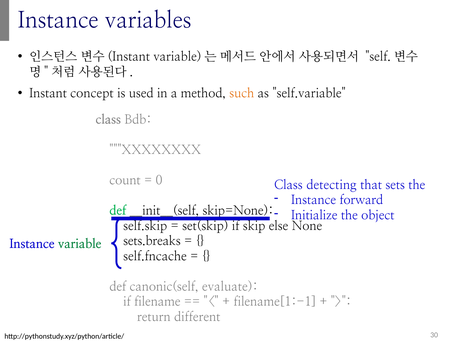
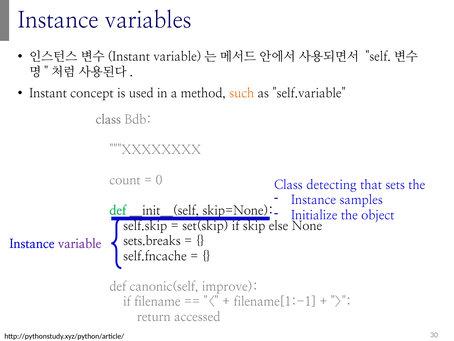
forward: forward -> samples
variable colour: green -> purple
evaluate: evaluate -> improve
different: different -> accessed
